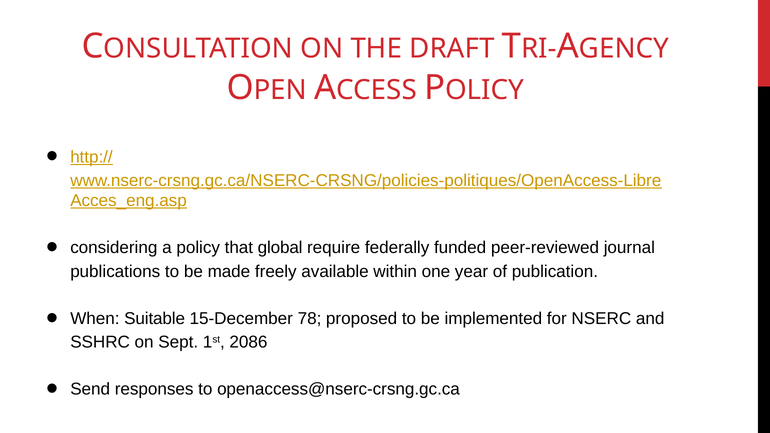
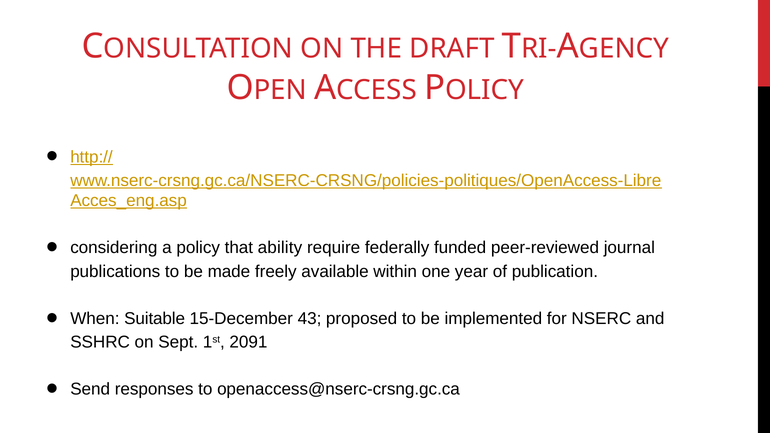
global: global -> ability
78: 78 -> 43
2086: 2086 -> 2091
